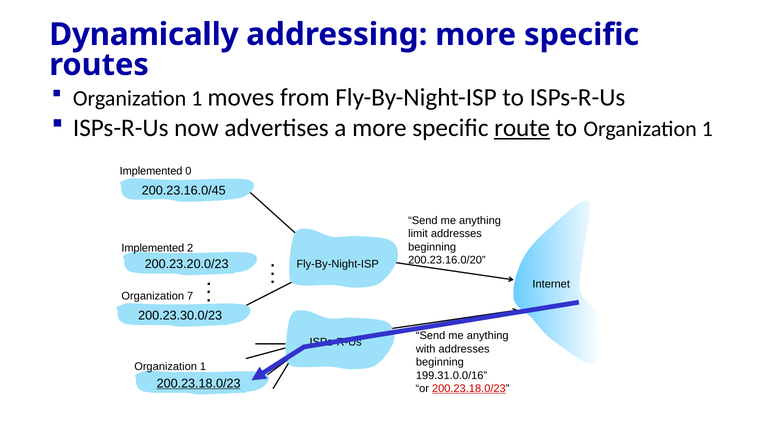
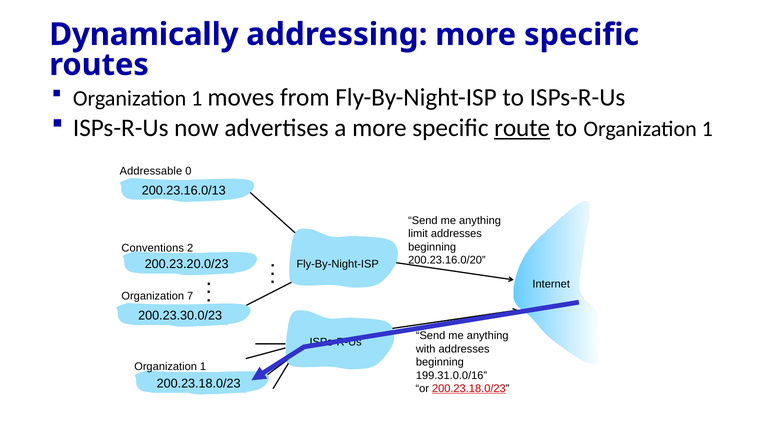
Implemented at (151, 171): Implemented -> Addressable
200.23.16.0/45: 200.23.16.0/45 -> 200.23.16.0/13
Implemented at (153, 248): Implemented -> Conventions
200.23.18.0/23 at (199, 383) underline: present -> none
